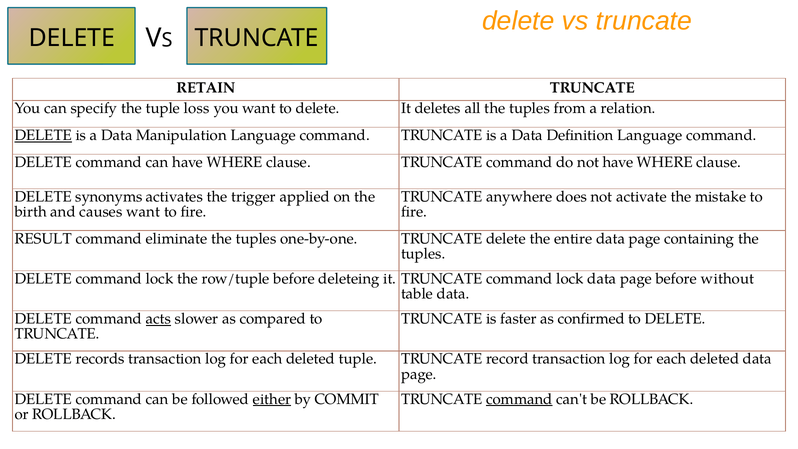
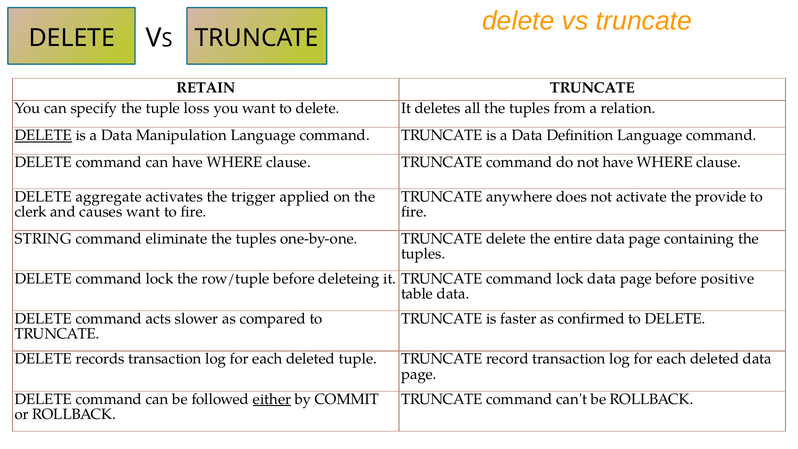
synonyms: synonyms -> aggregate
mistake: mistake -> provide
birth: birth -> clerk
RESULT: RESULT -> STRING
without: without -> positive
acts underline: present -> none
command at (519, 399) underline: present -> none
